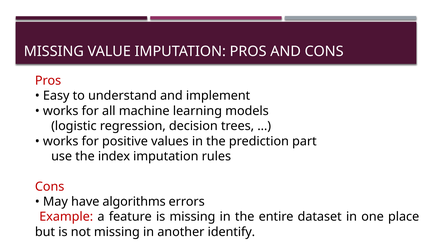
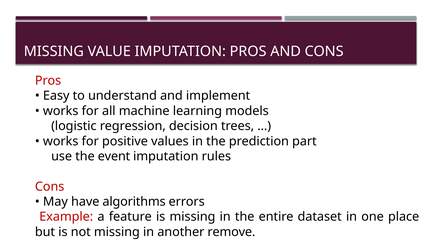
index: index -> event
identify: identify -> remove
